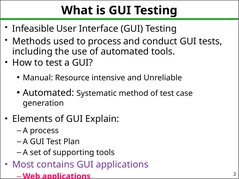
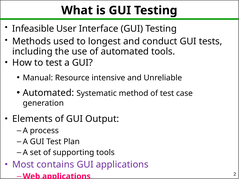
to process: process -> longest
Explain: Explain -> Output
